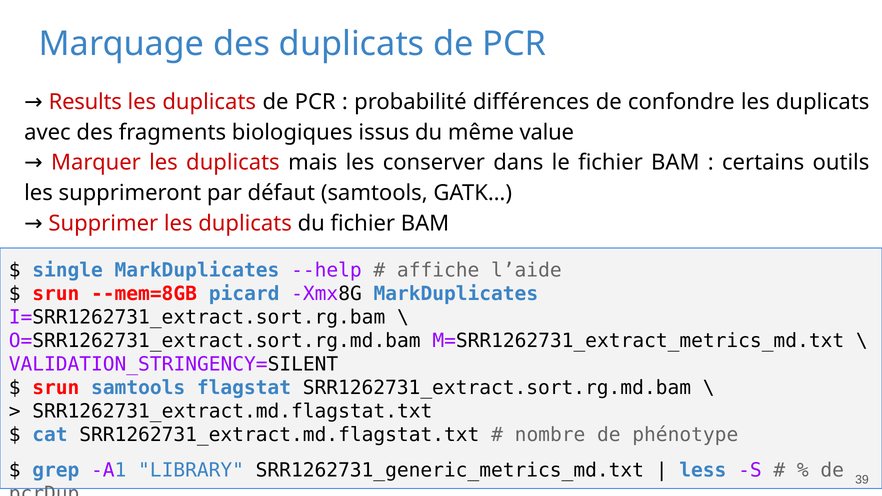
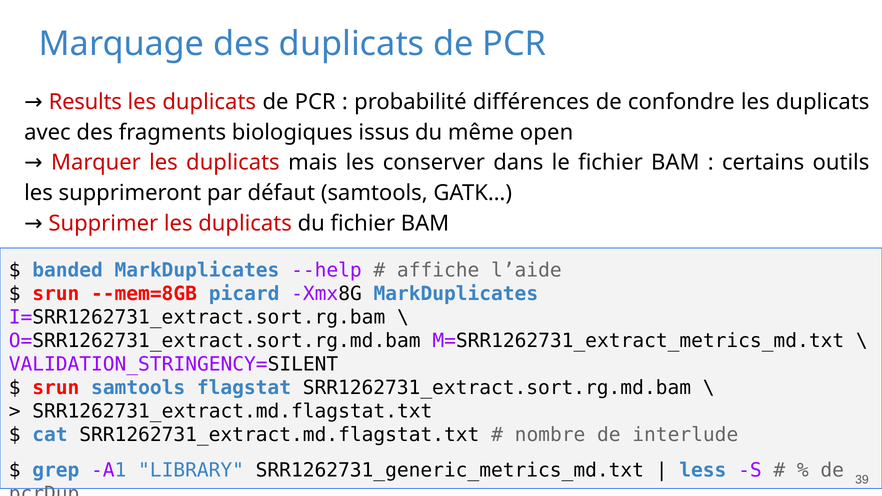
value: value -> open
single: single -> banded
phénotype: phénotype -> interlude
